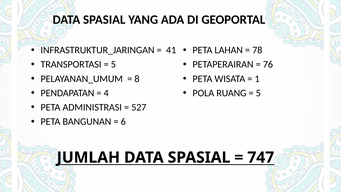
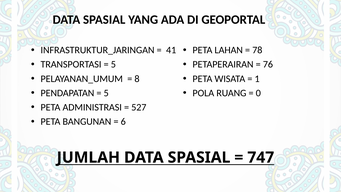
4 at (106, 93): 4 -> 5
5 at (258, 93): 5 -> 0
